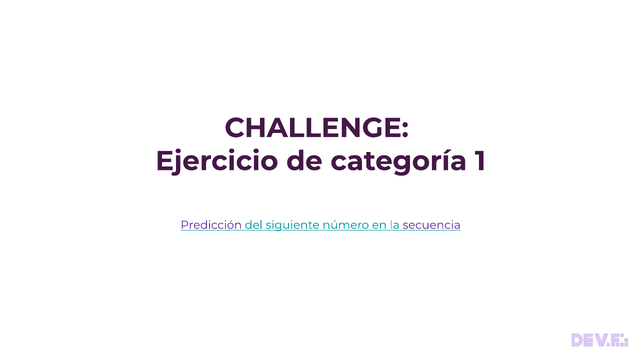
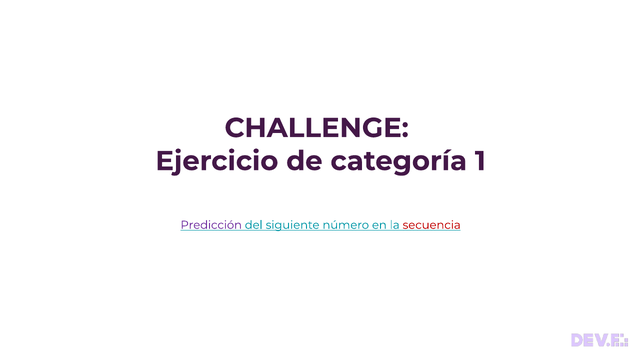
secuencia colour: purple -> red
